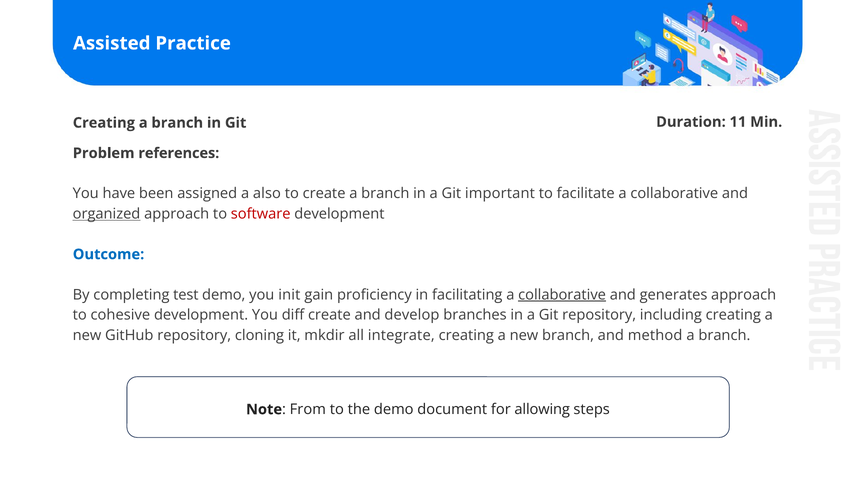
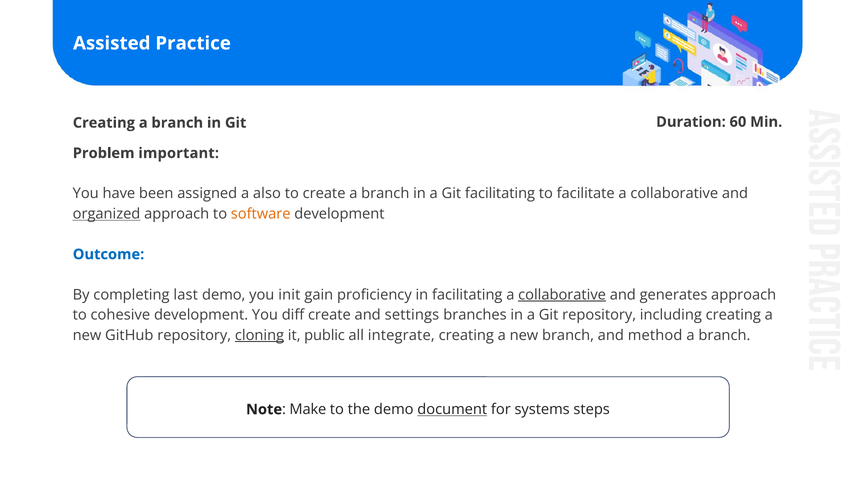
11: 11 -> 60
references: references -> important
Git important: important -> facilitating
software colour: red -> orange
test: test -> last
develop: develop -> settings
cloning underline: none -> present
mkdir: mkdir -> public
From: From -> Make
document underline: none -> present
allowing: allowing -> systems
